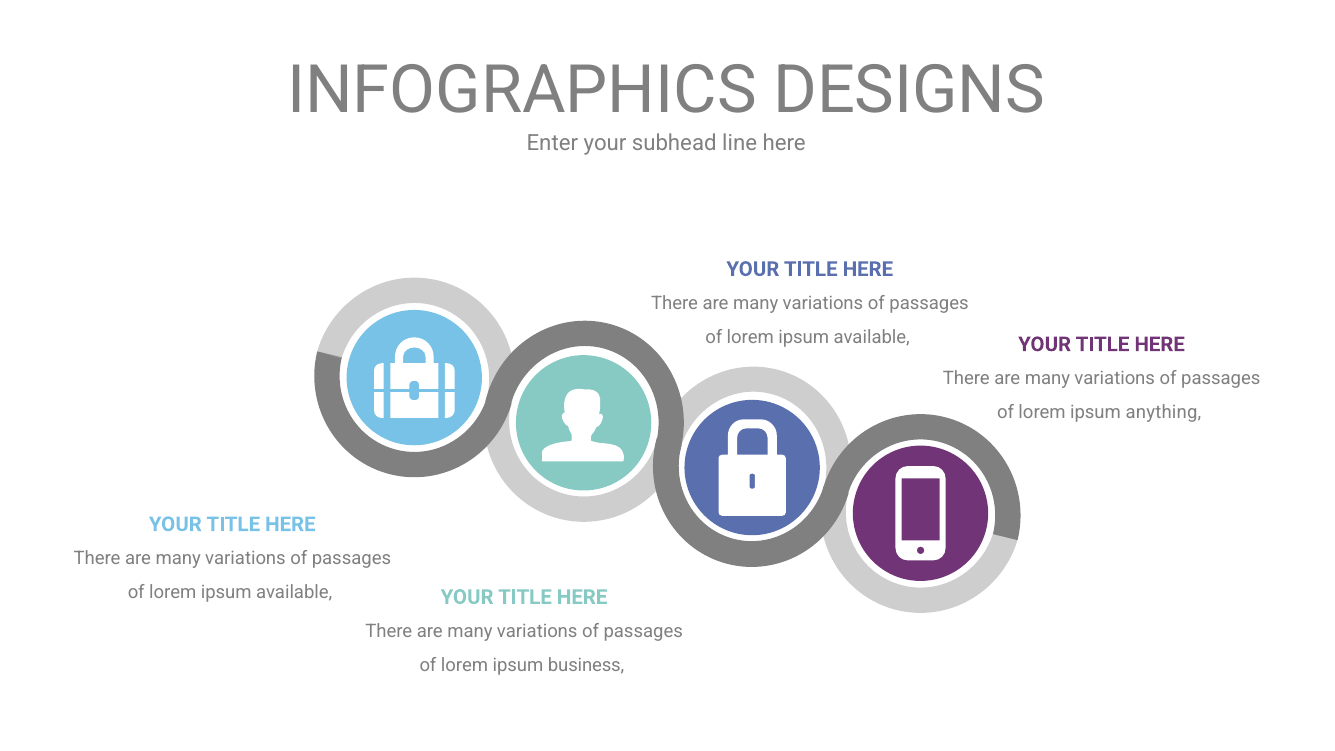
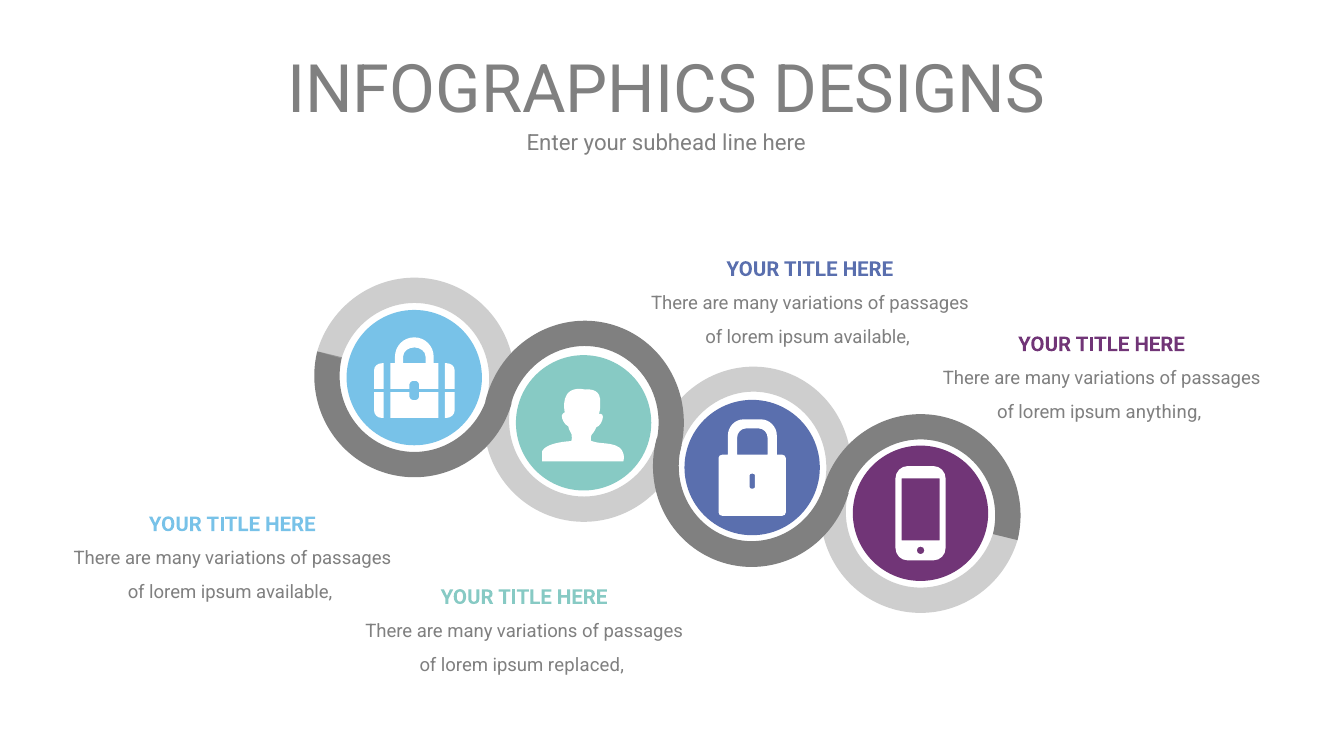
business: business -> replaced
